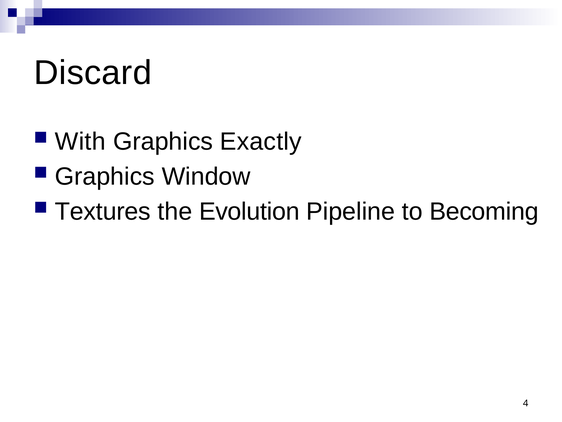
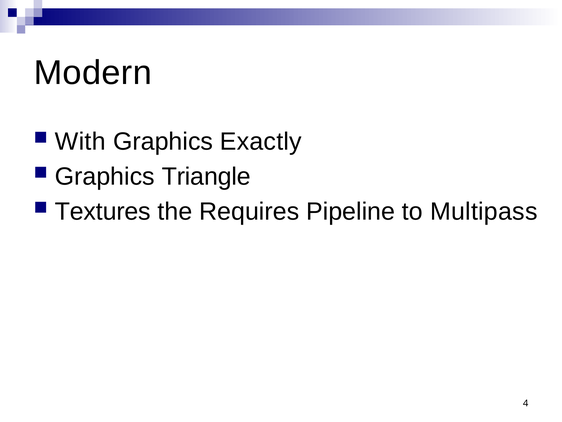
Discard: Discard -> Modern
Window: Window -> Triangle
Evolution: Evolution -> Requires
Becoming: Becoming -> Multipass
